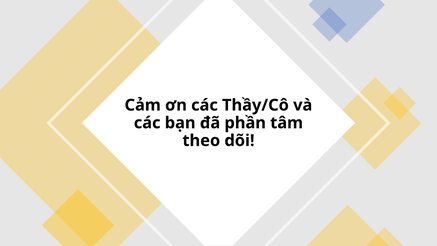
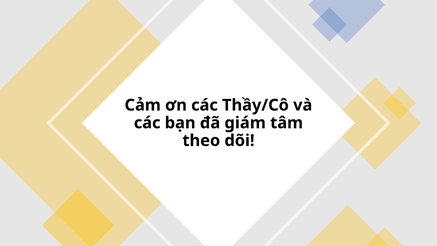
phần: phần -> giám
